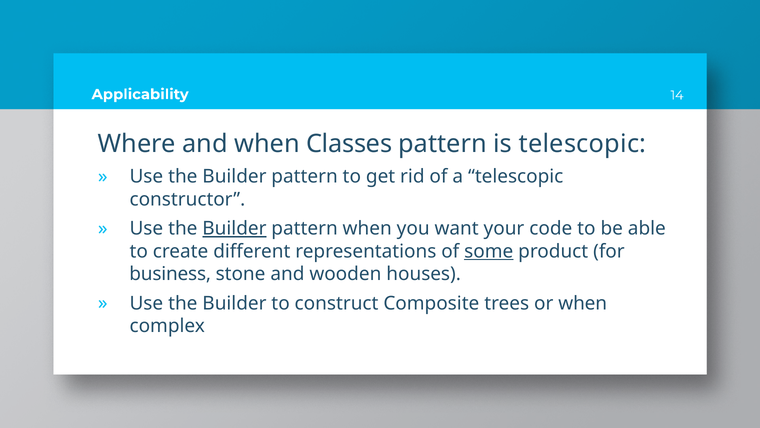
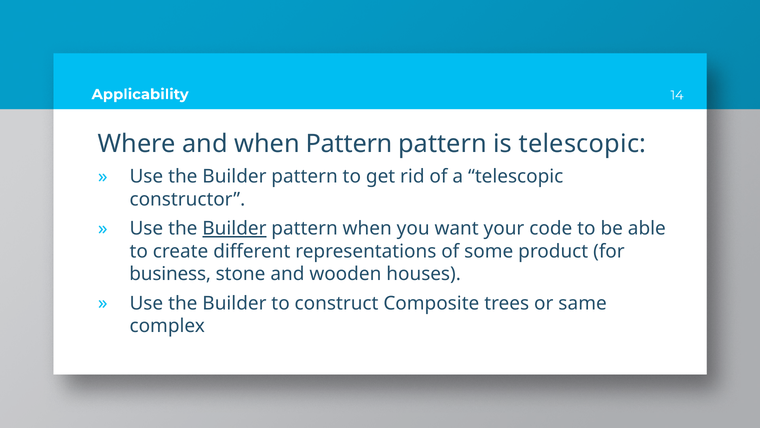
when Classes: Classes -> Pattern
some underline: present -> none
or when: when -> same
